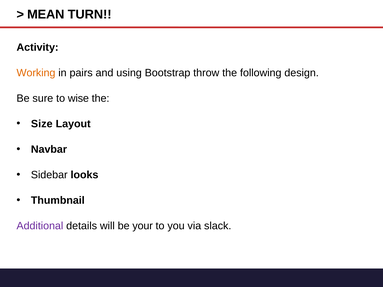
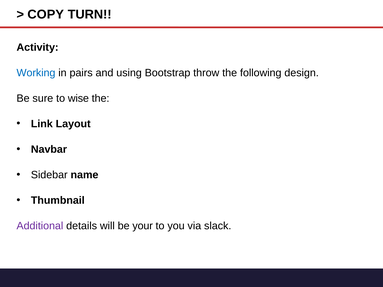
MEAN: MEAN -> COPY
Working colour: orange -> blue
Size: Size -> Link
looks: looks -> name
